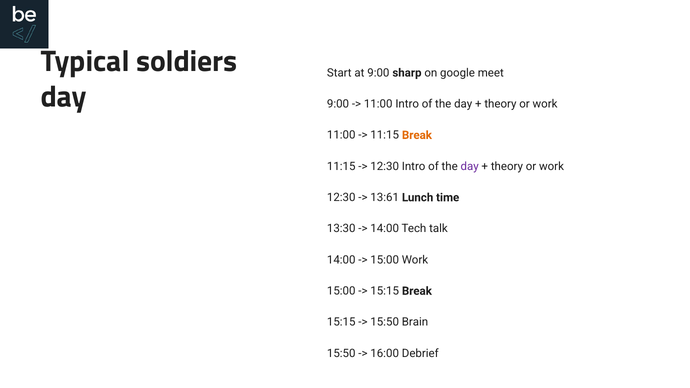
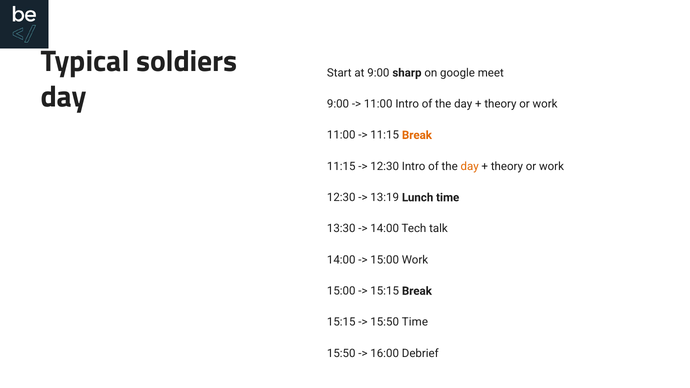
day at (470, 166) colour: purple -> orange
13:61: 13:61 -> 13:19
15:50 Brain: Brain -> Time
